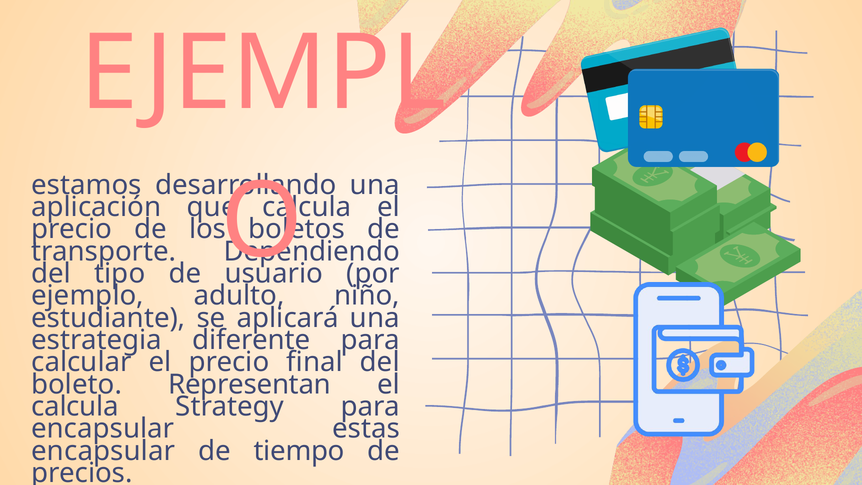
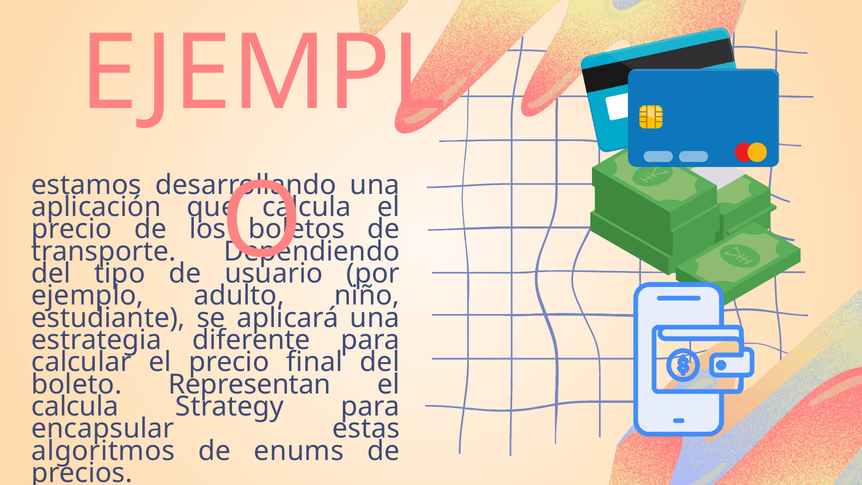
encapsular at (103, 451): encapsular -> algoritmos
tiempo: tiempo -> enums
